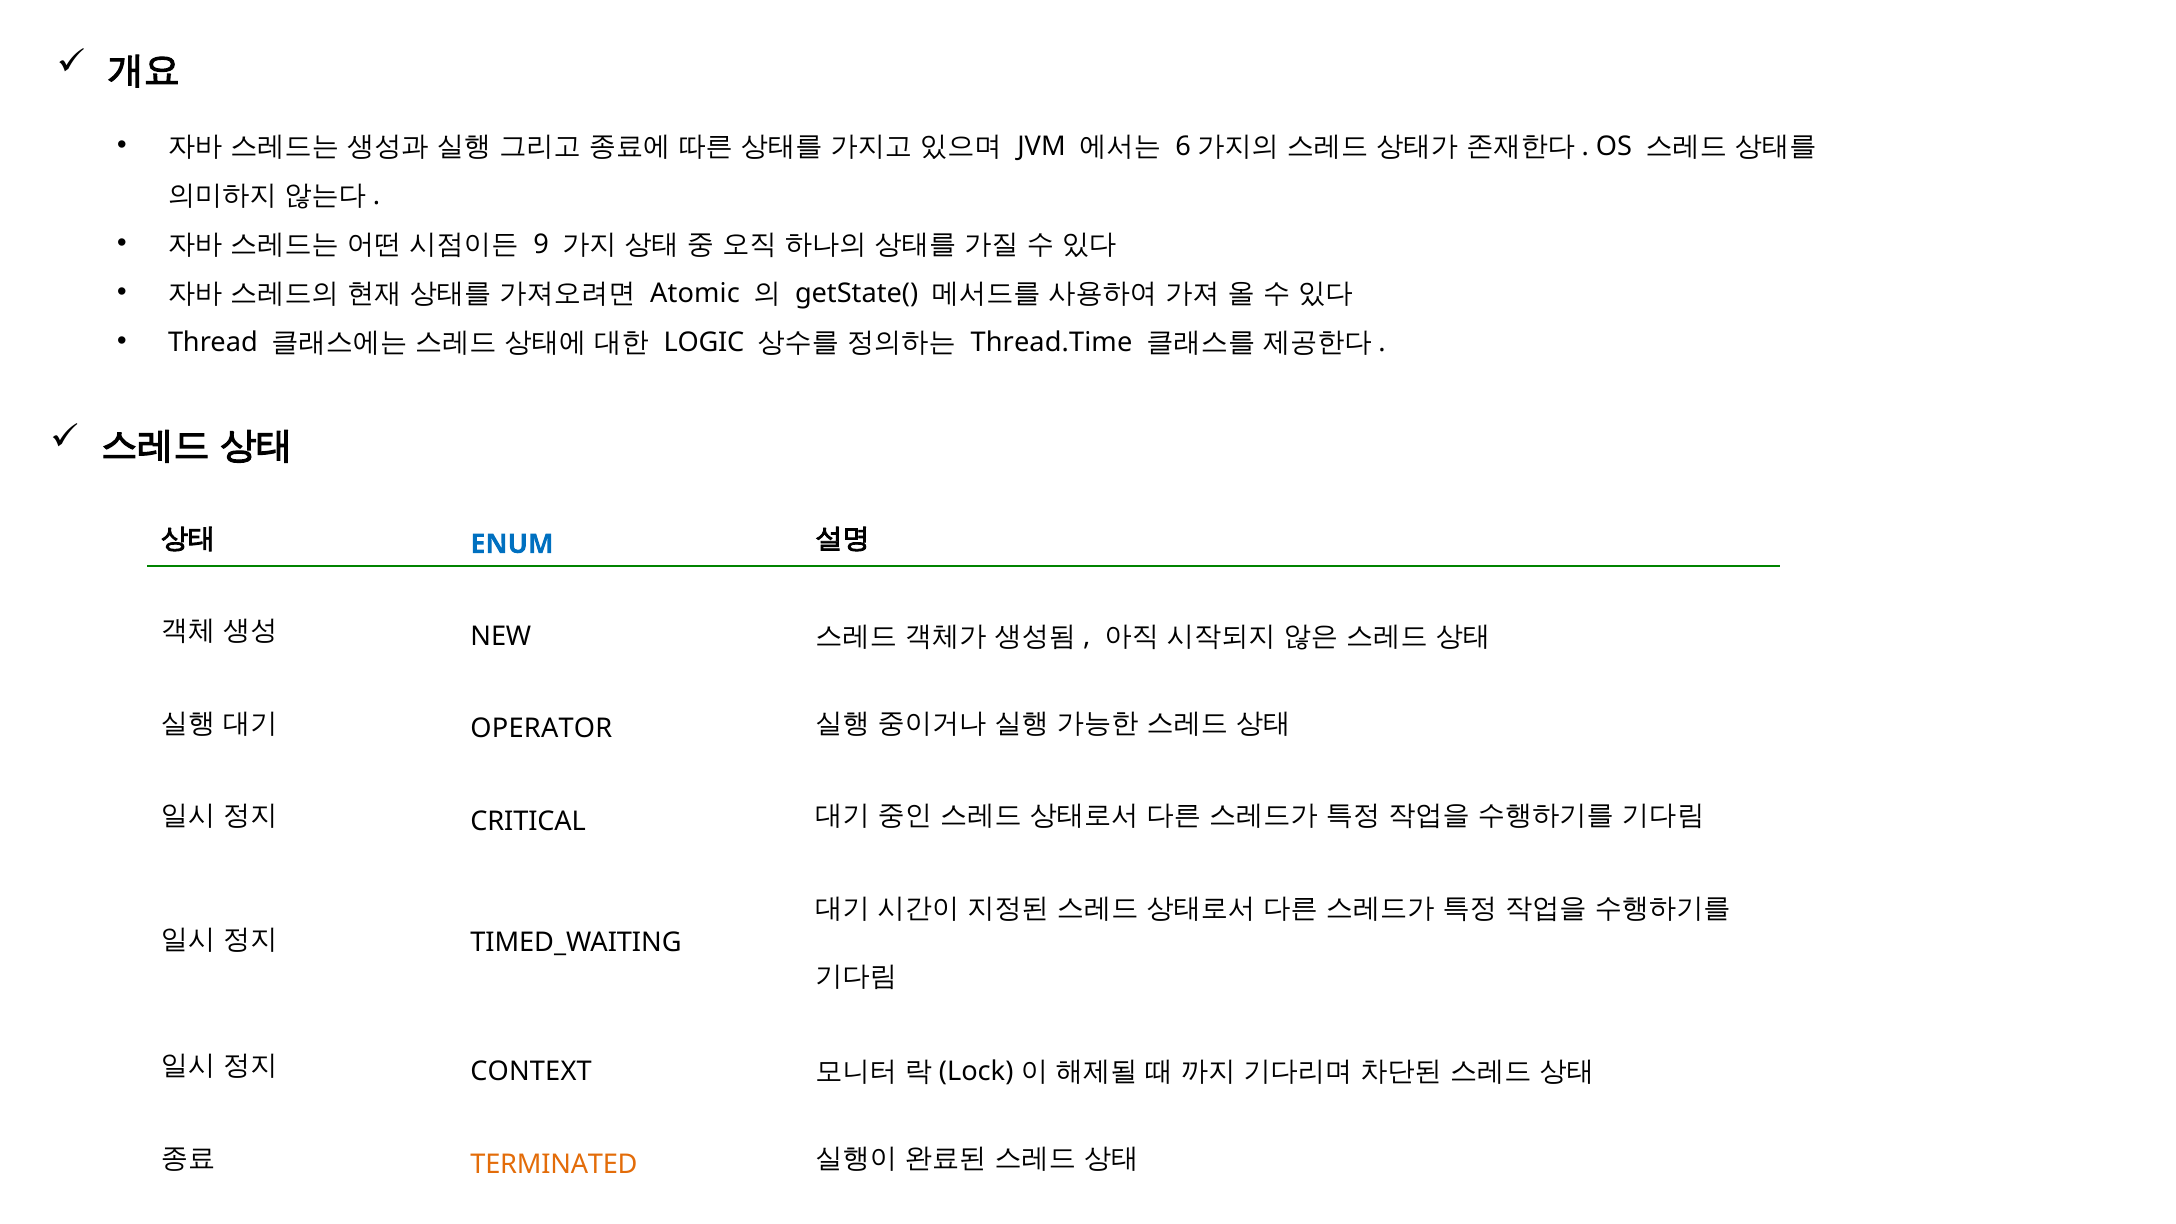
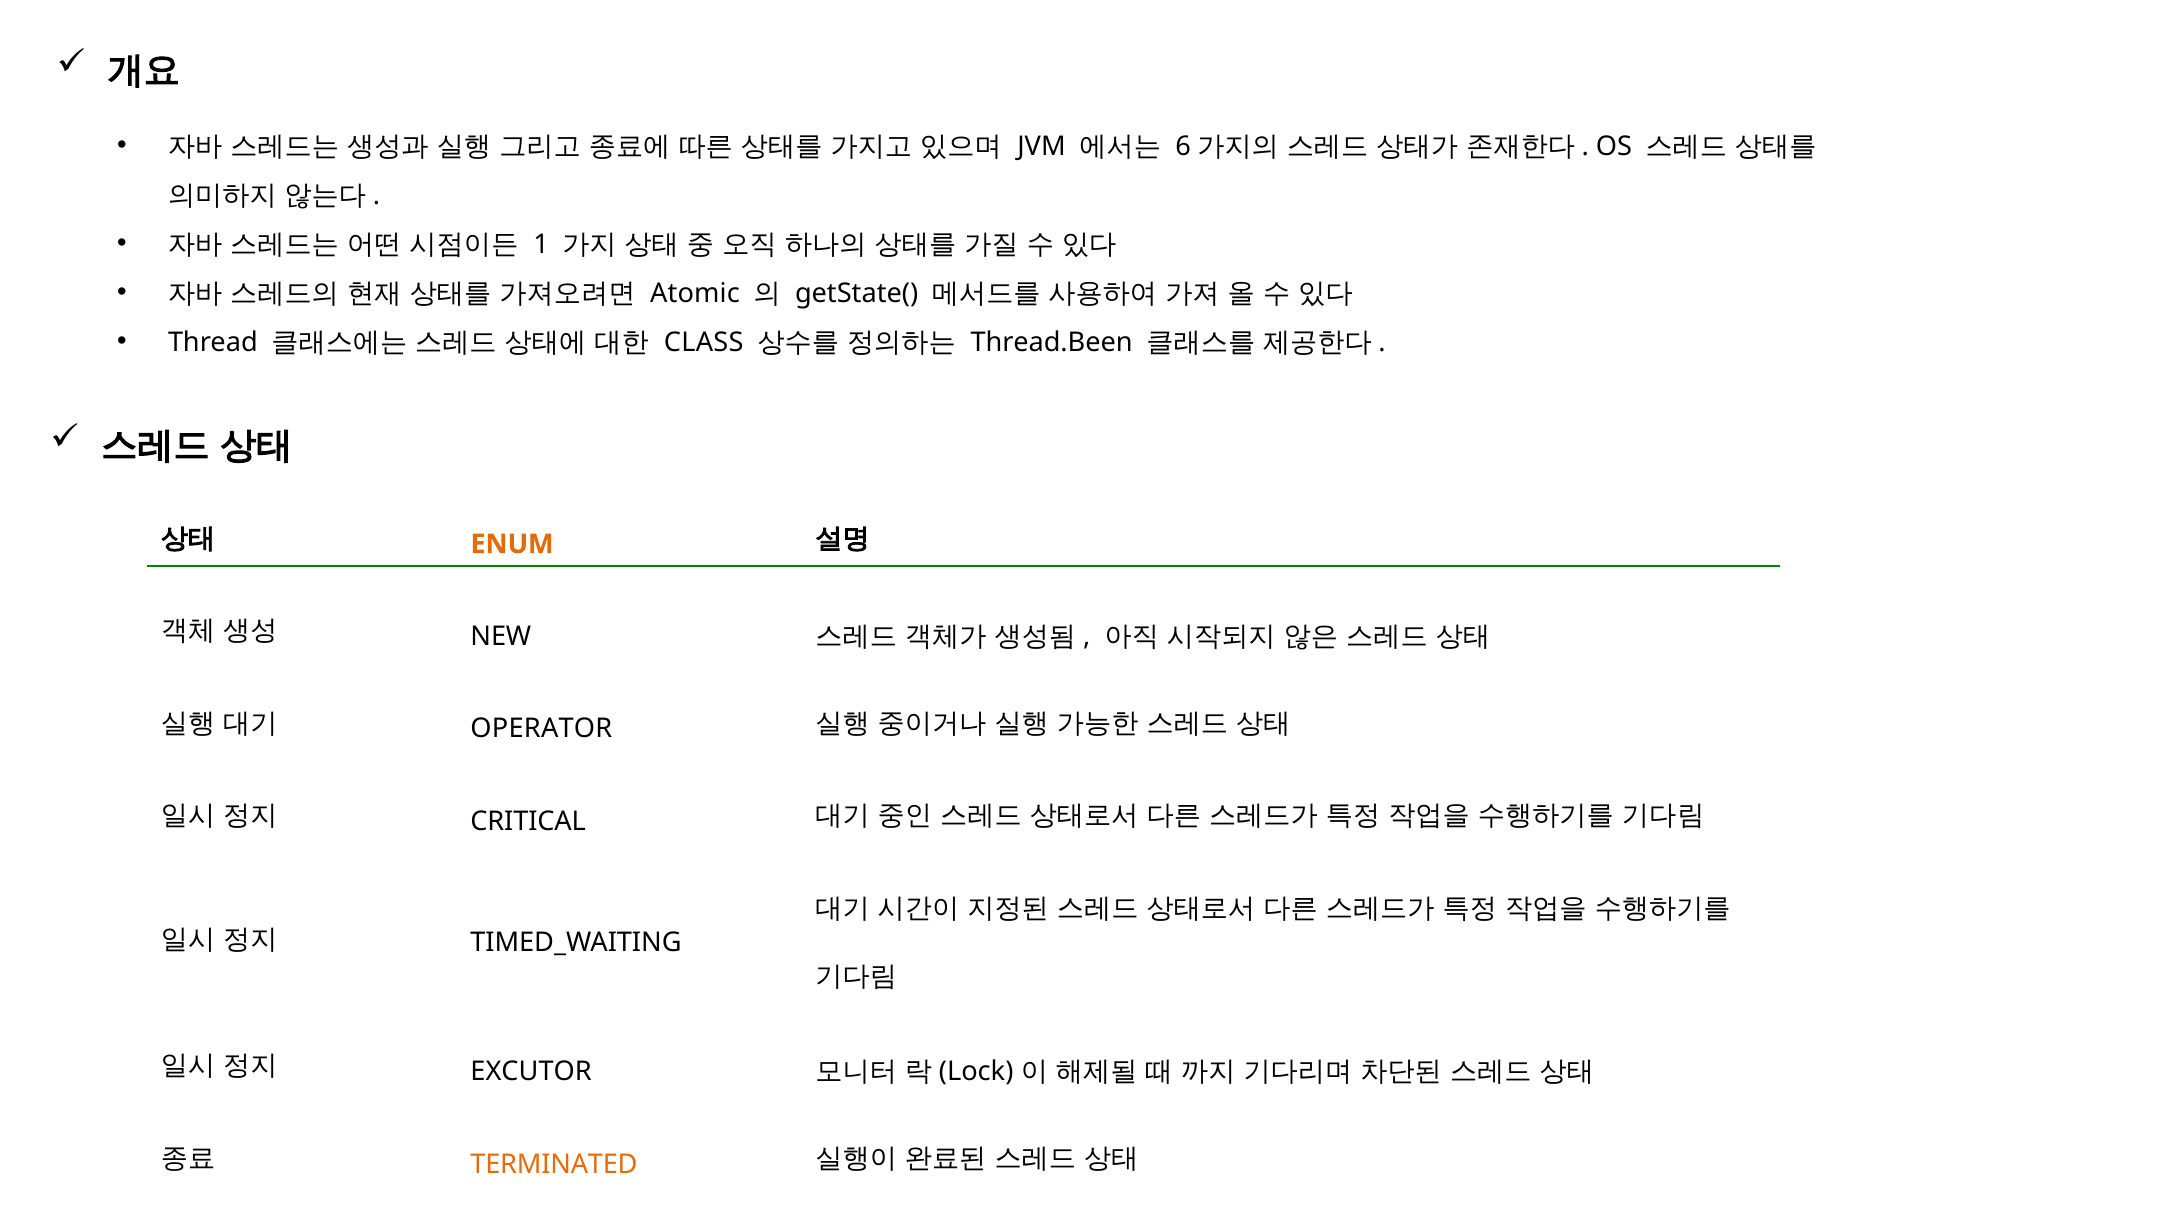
9: 9 -> 1
LOGIC: LOGIC -> CLASS
Thread.Time: Thread.Time -> Thread.Been
ENUM colour: blue -> orange
CONTEXT: CONTEXT -> EXCUTOR
